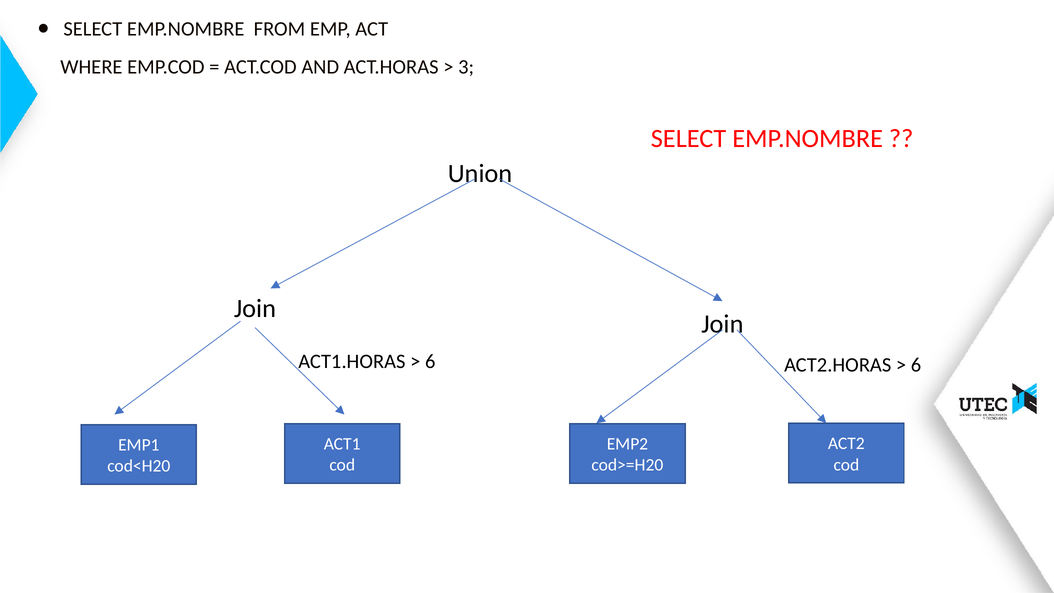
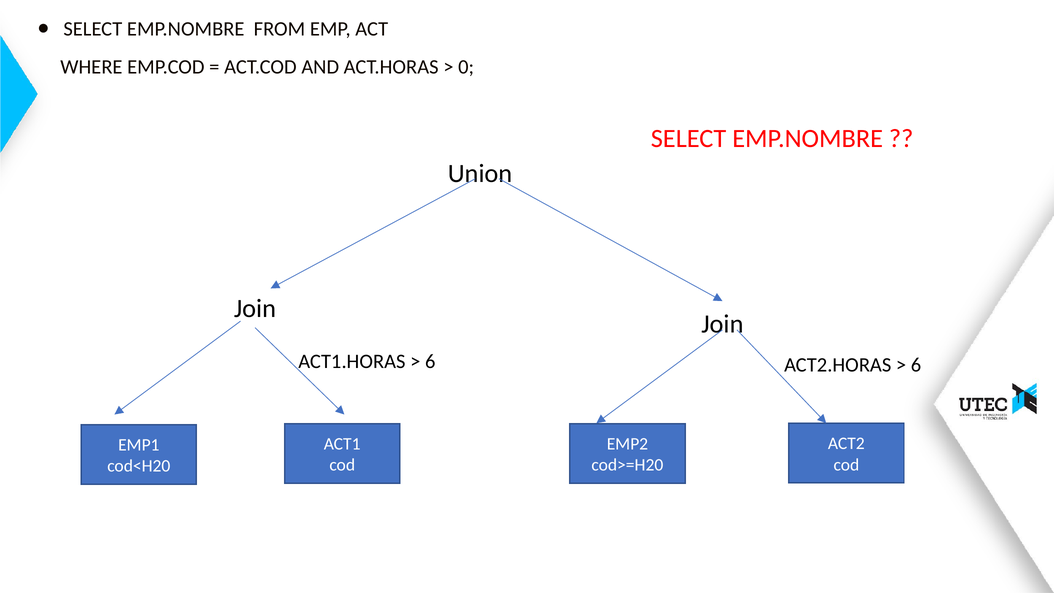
3: 3 -> 0
